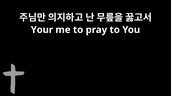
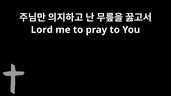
Your: Your -> Lord
